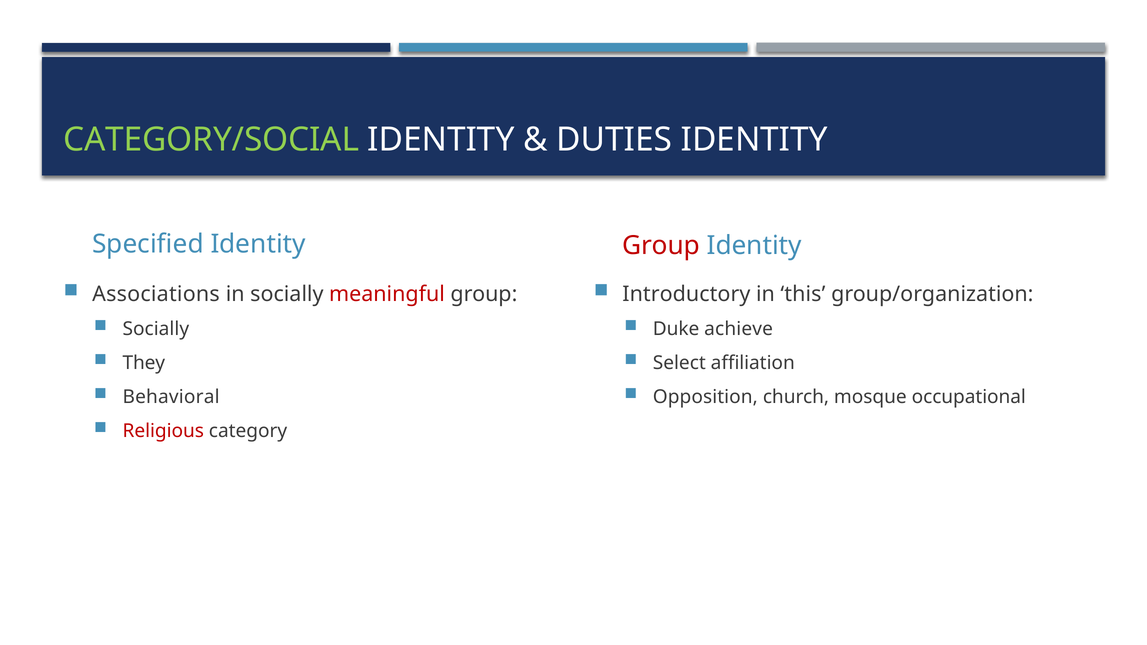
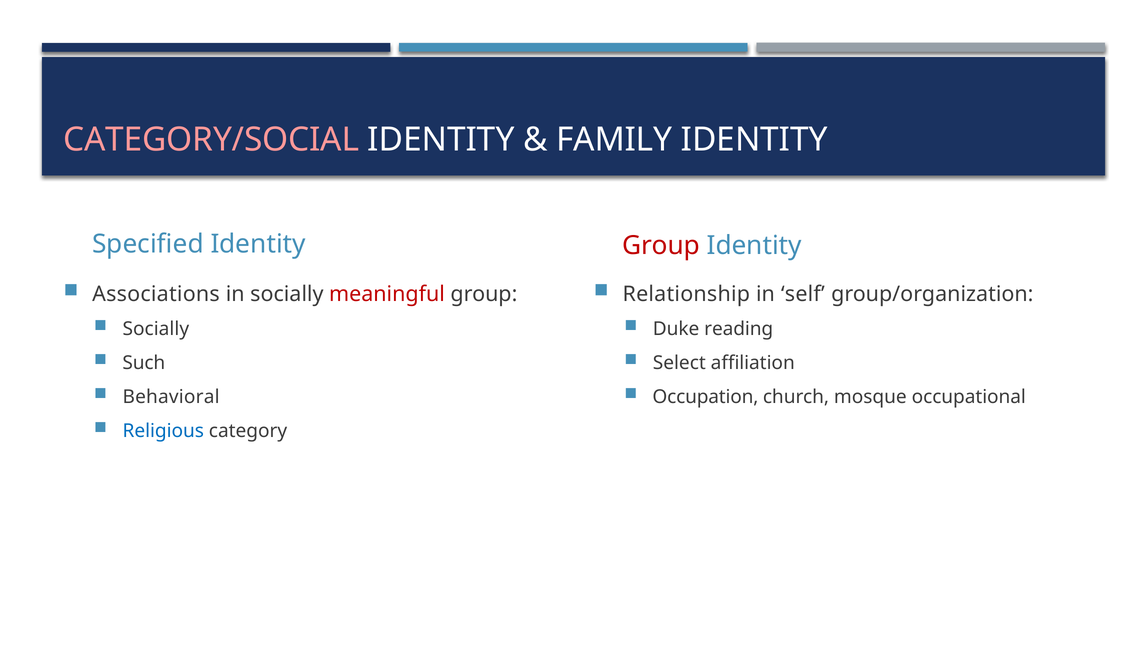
CATEGORY/SOCIAL colour: light green -> pink
DUTIES: DUTIES -> FAMILY
Introductory: Introductory -> Relationship
this: this -> self
achieve: achieve -> reading
They: They -> Such
Opposition: Opposition -> Occupation
Religious colour: red -> blue
